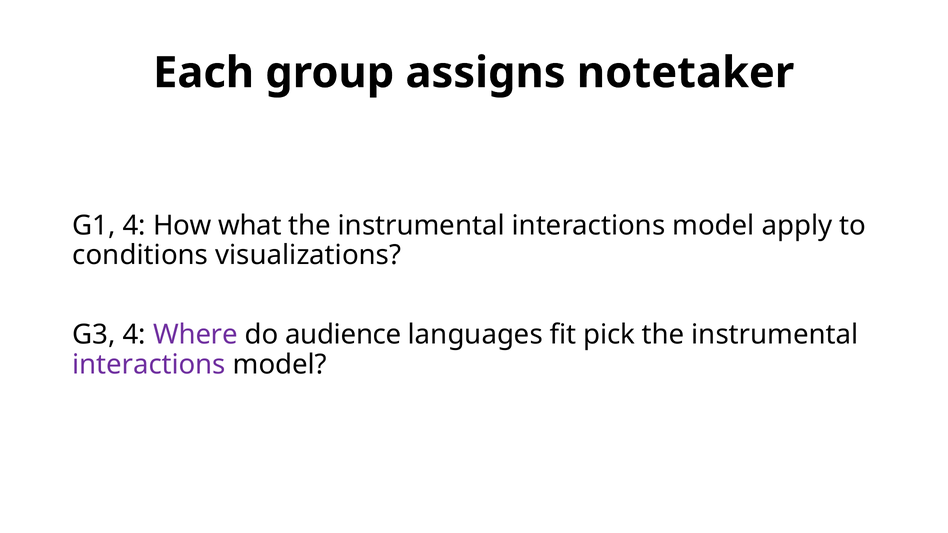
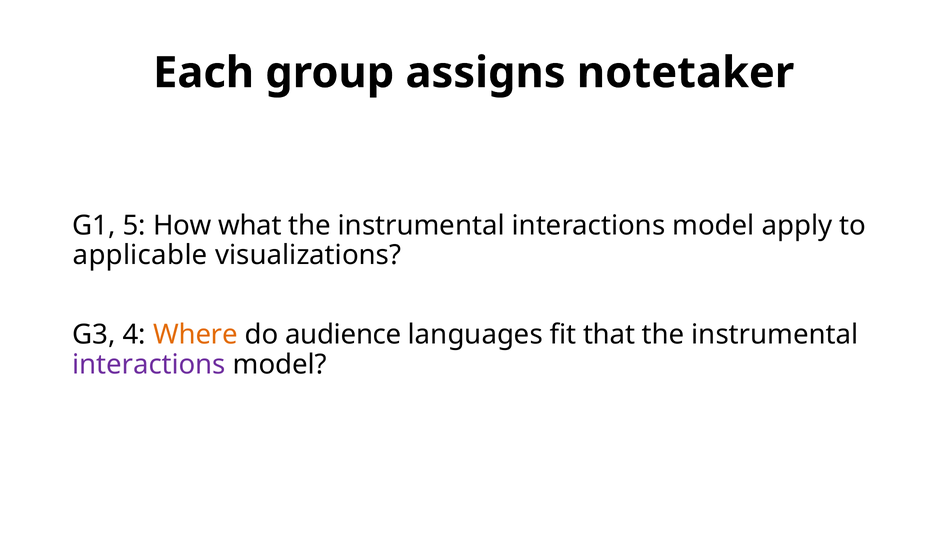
G1 4: 4 -> 5
conditions: conditions -> applicable
Where colour: purple -> orange
pick: pick -> that
